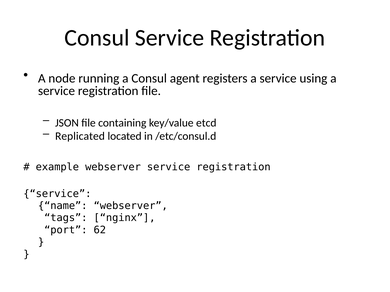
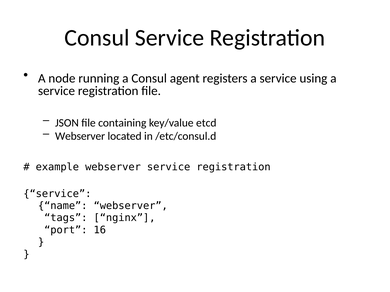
Replicated at (80, 136): Replicated -> Webserver
62: 62 -> 16
